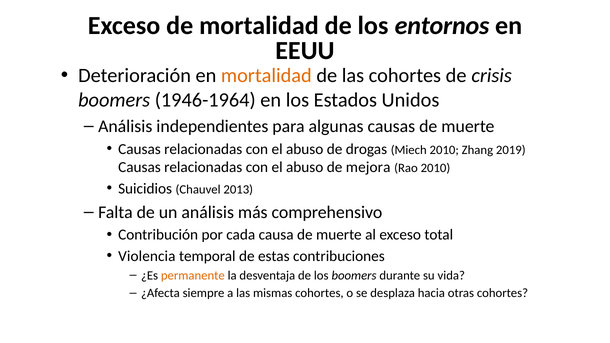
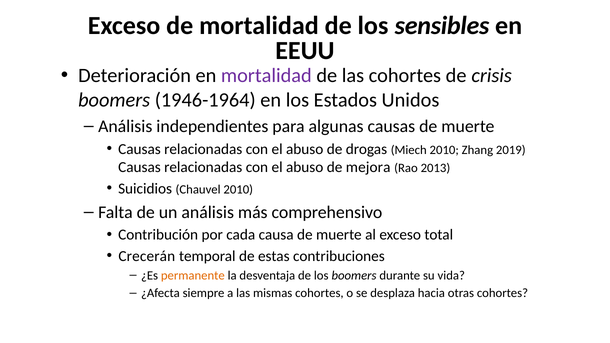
entornos: entornos -> sensibles
mortalidad at (266, 76) colour: orange -> purple
Rao 2010: 2010 -> 2013
Chauvel 2013: 2013 -> 2010
Violencia: Violencia -> Crecerán
